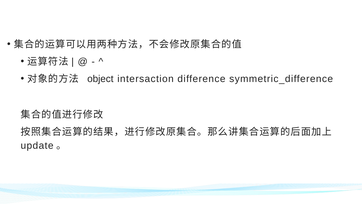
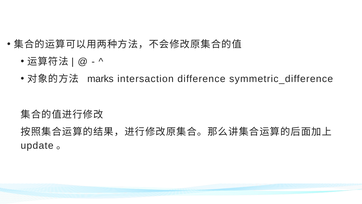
object: object -> marks
